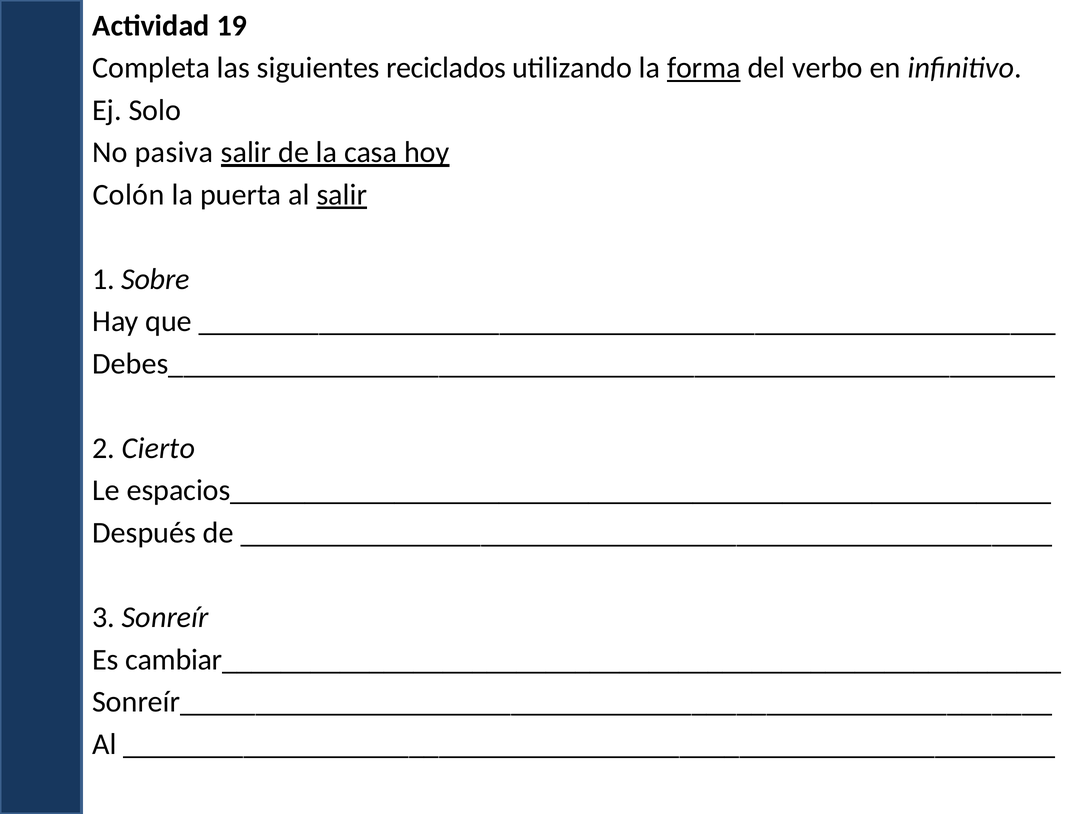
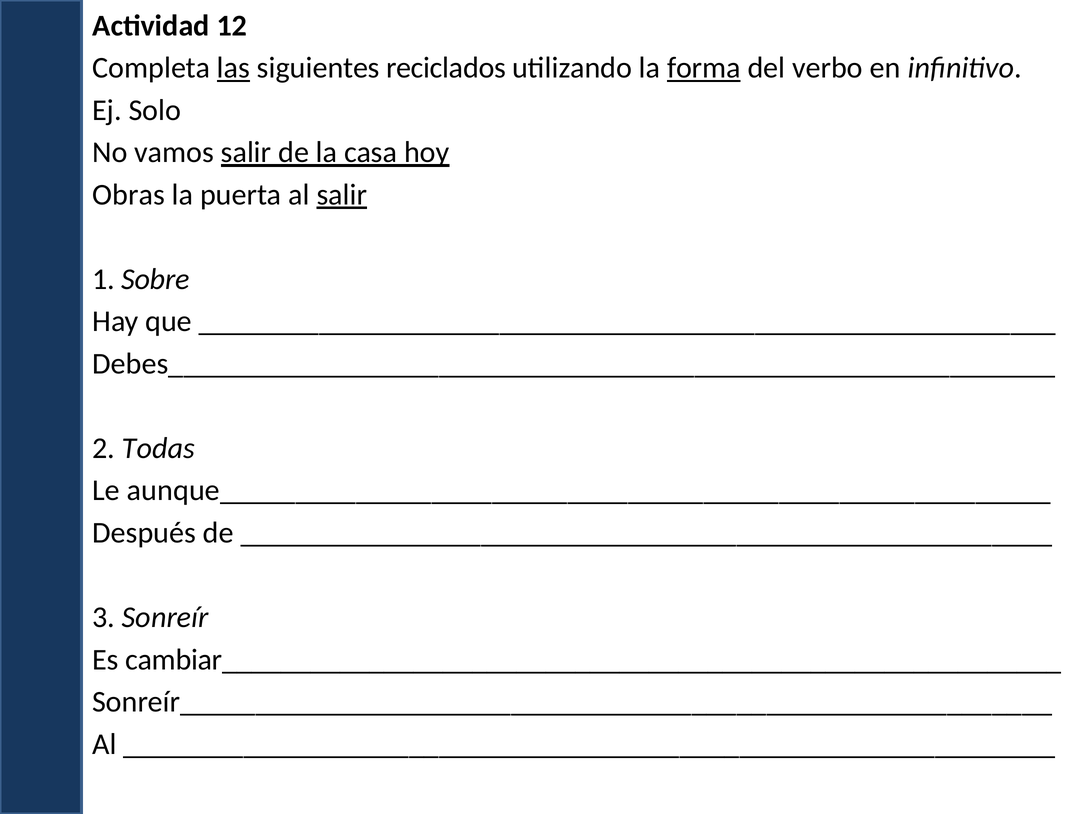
19: 19 -> 12
las underline: none -> present
pasiva: pasiva -> vamos
Colón: Colón -> Obras
Cierto: Cierto -> Todas
espacios_______________________________________________________: espacios_______________________________________________________ -> aunque_______________________________________________________
